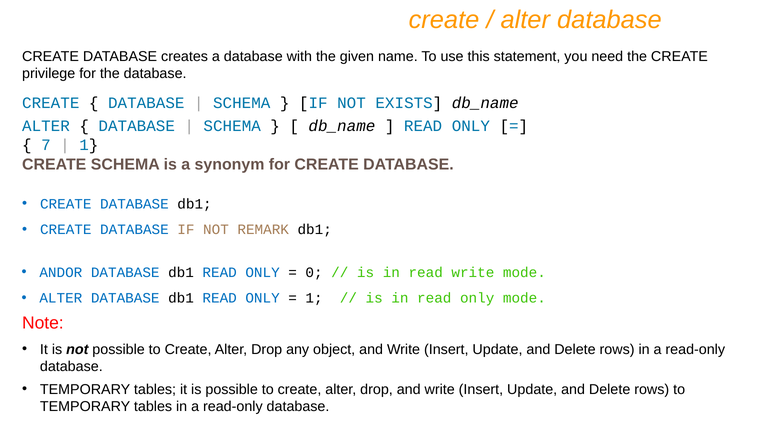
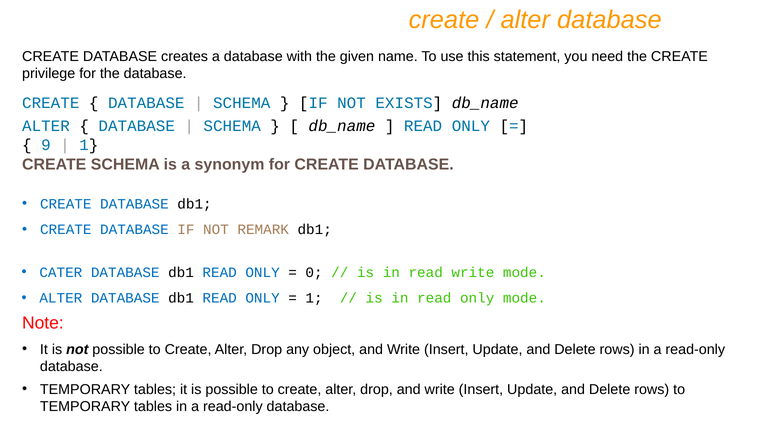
7: 7 -> 9
ANDOR: ANDOR -> CATER
